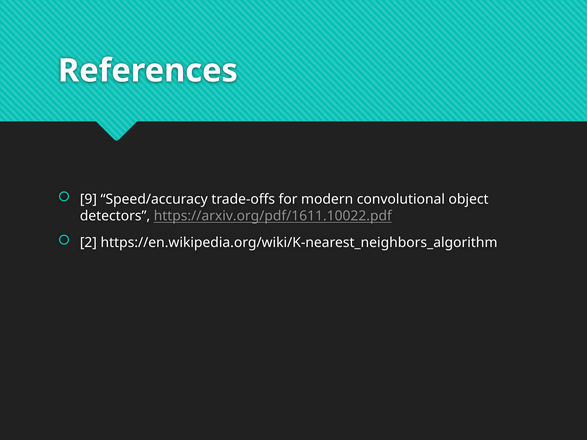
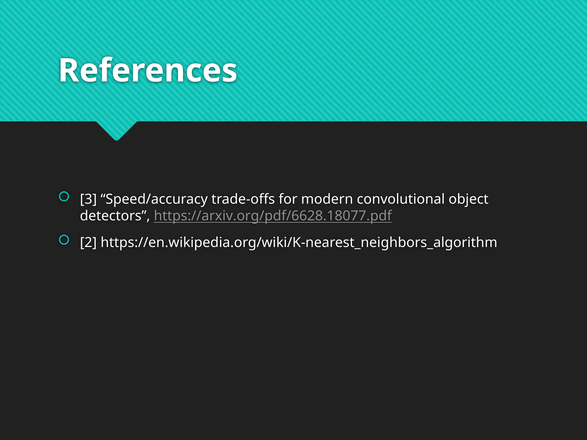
9: 9 -> 3
https://arxiv.org/pdf/1611.10022.pdf: https://arxiv.org/pdf/1611.10022.pdf -> https://arxiv.org/pdf/6628.18077.pdf
